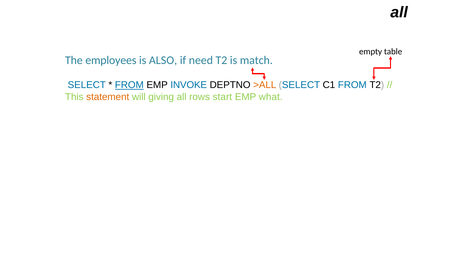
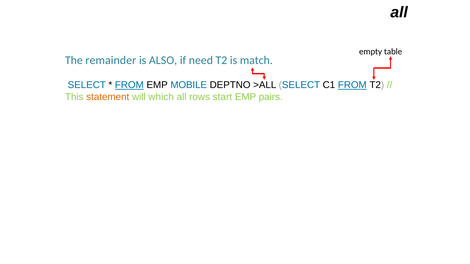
employees: employees -> remainder
INVOKE: INVOKE -> MOBILE
>ALL colour: orange -> black
FROM at (352, 85) underline: none -> present
giving: giving -> which
what: what -> pairs
